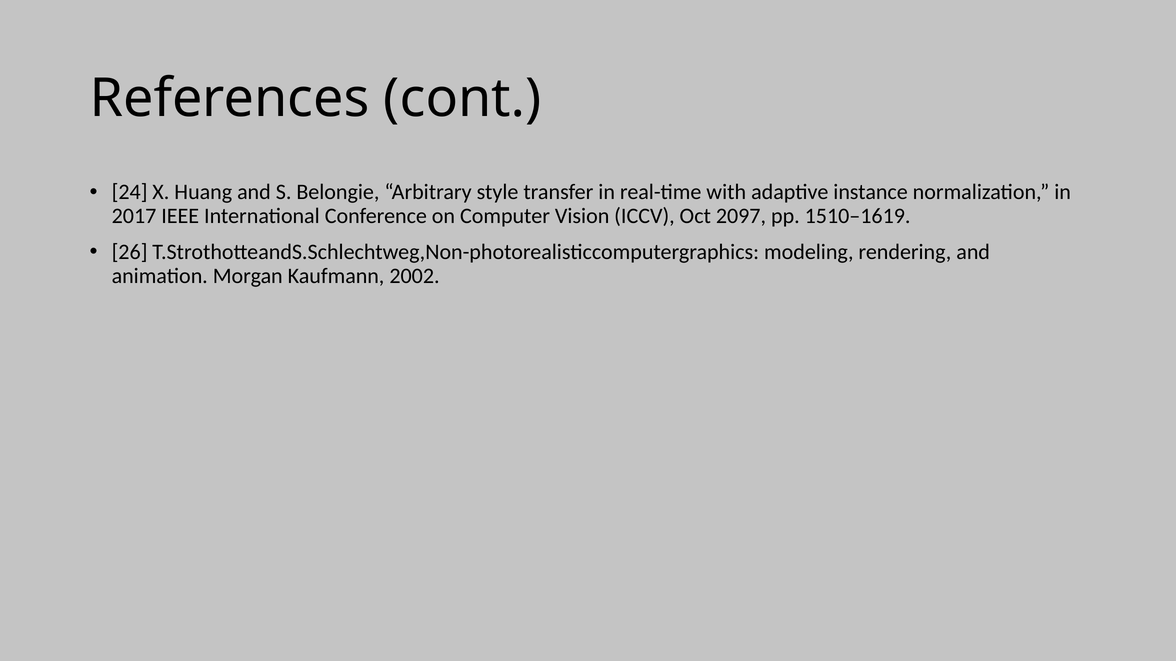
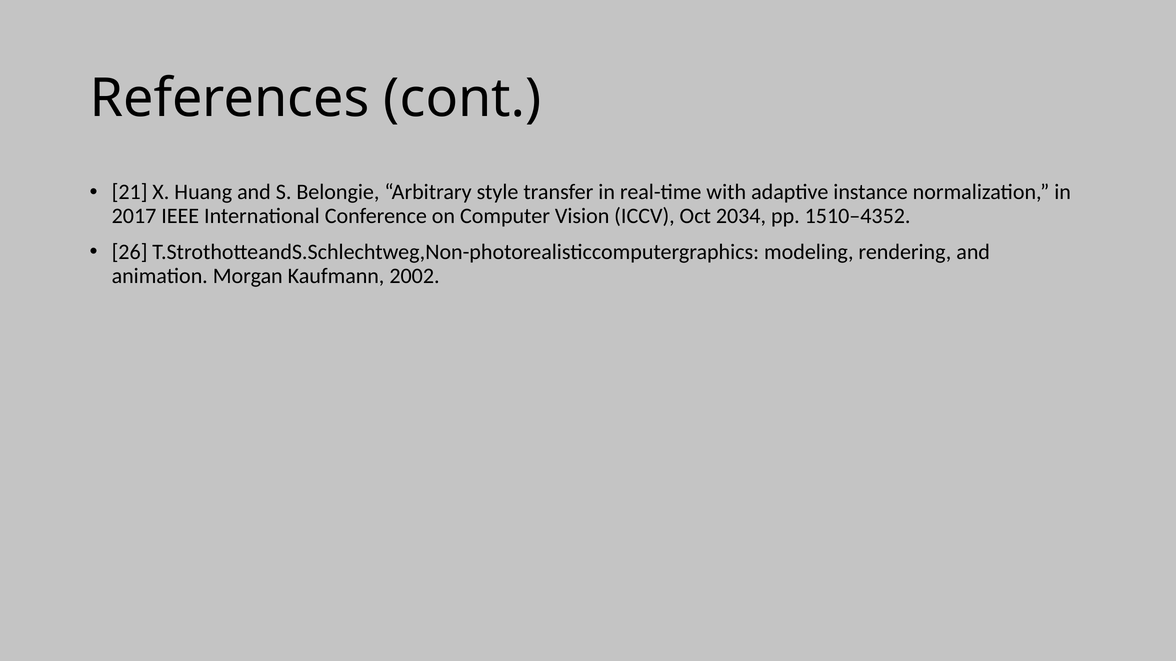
24: 24 -> 21
2097: 2097 -> 2034
1510–1619: 1510–1619 -> 1510–4352
